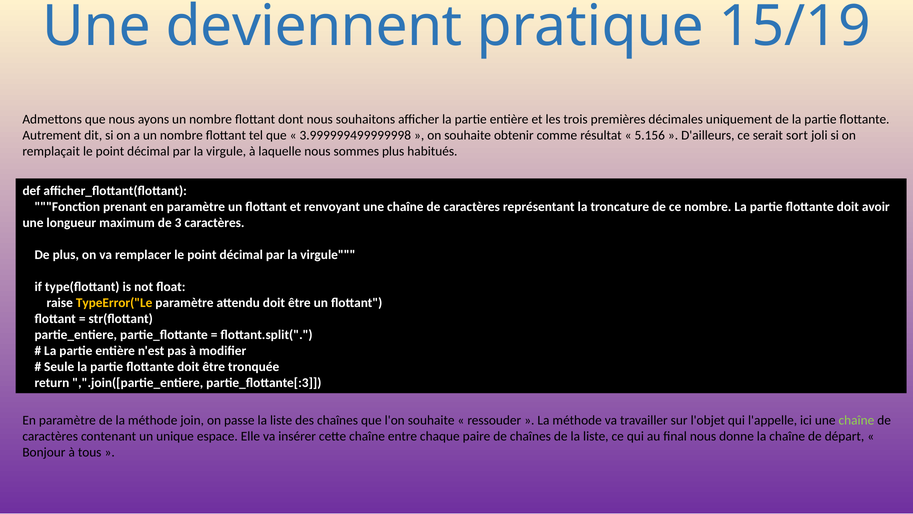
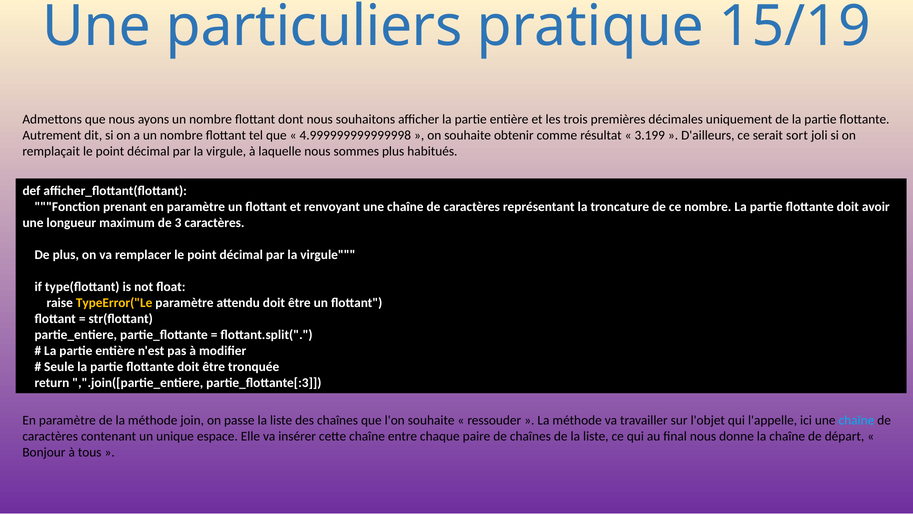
deviennent: deviennent -> particuliers
3.999999499999998: 3.999999499999998 -> 4.999999999999998
5.156: 5.156 -> 3.199
chaîne at (856, 420) colour: light green -> light blue
